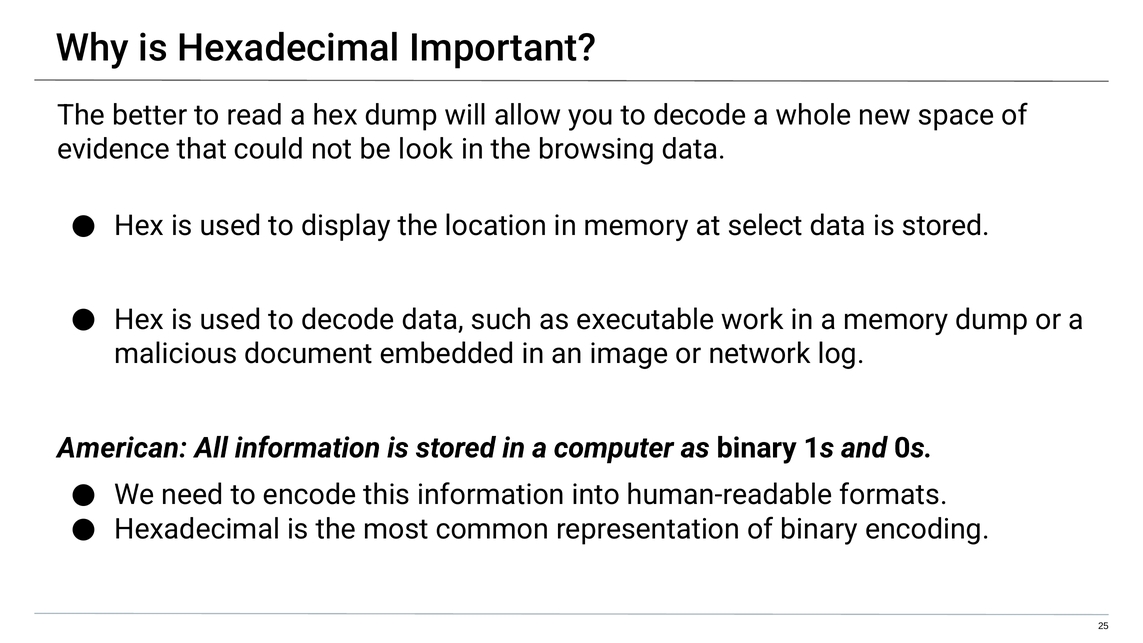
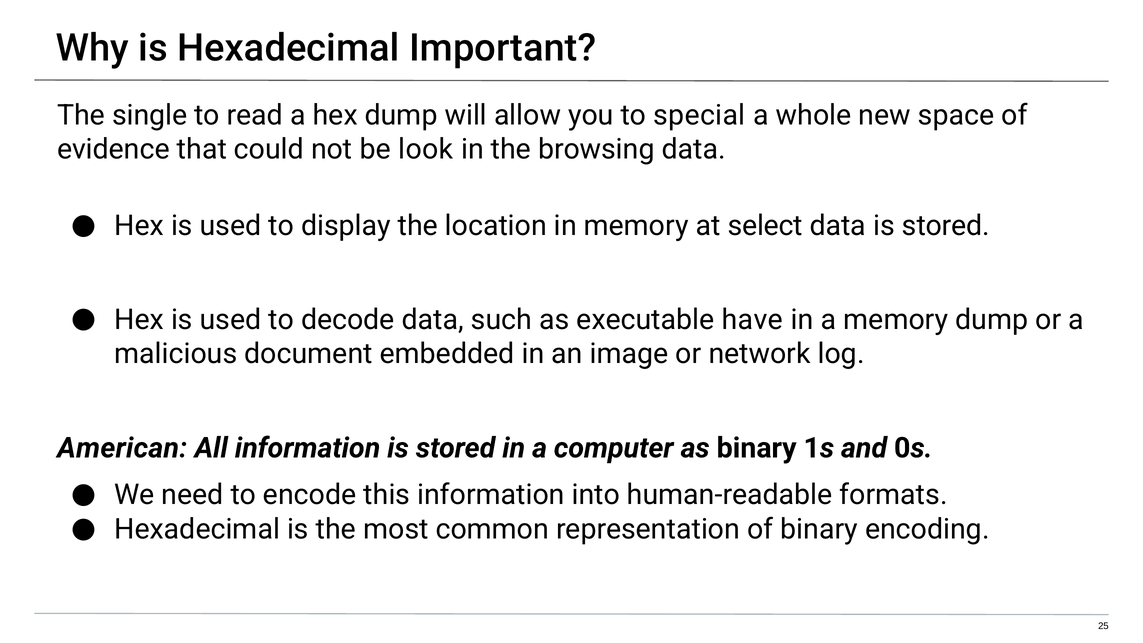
better: better -> single
you to decode: decode -> special
work: work -> have
